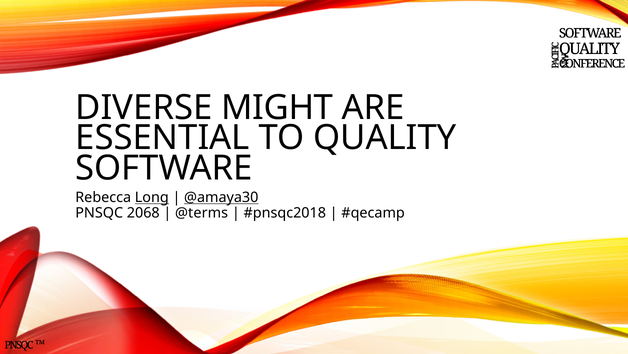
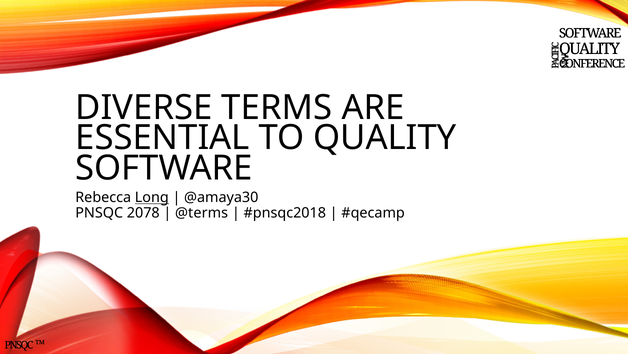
MIGHT: MIGHT -> TERMS
@amaya30 underline: present -> none
2068: 2068 -> 2078
